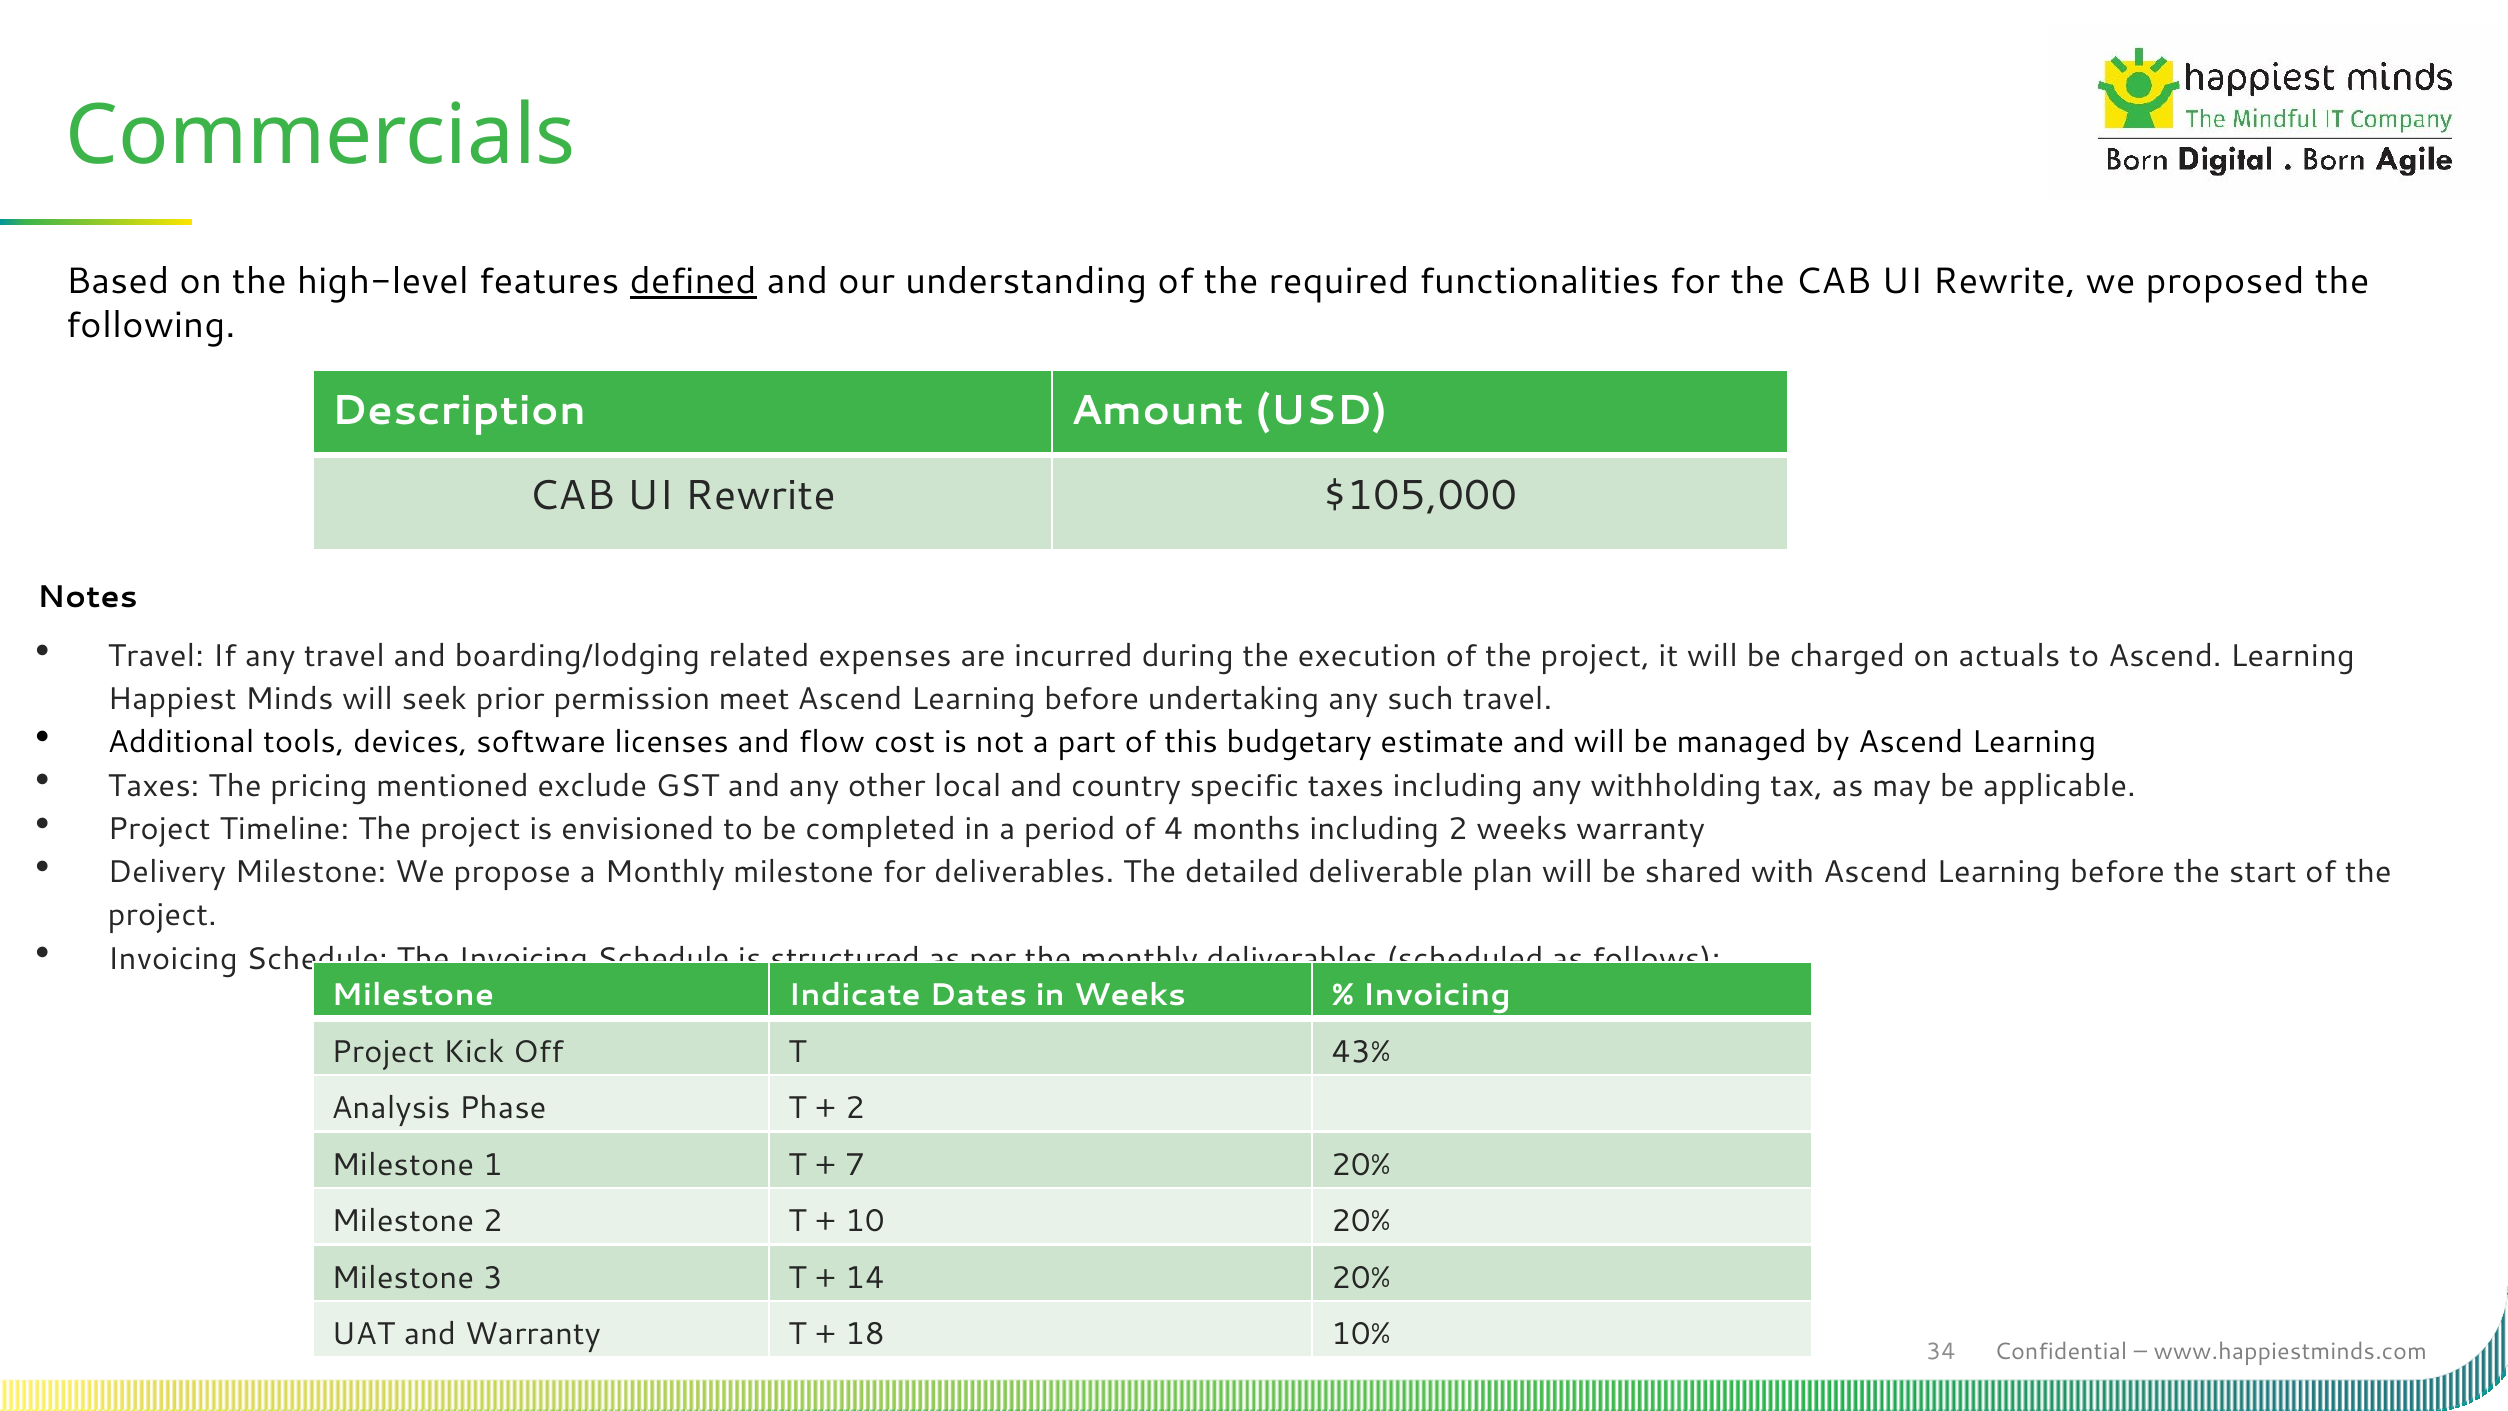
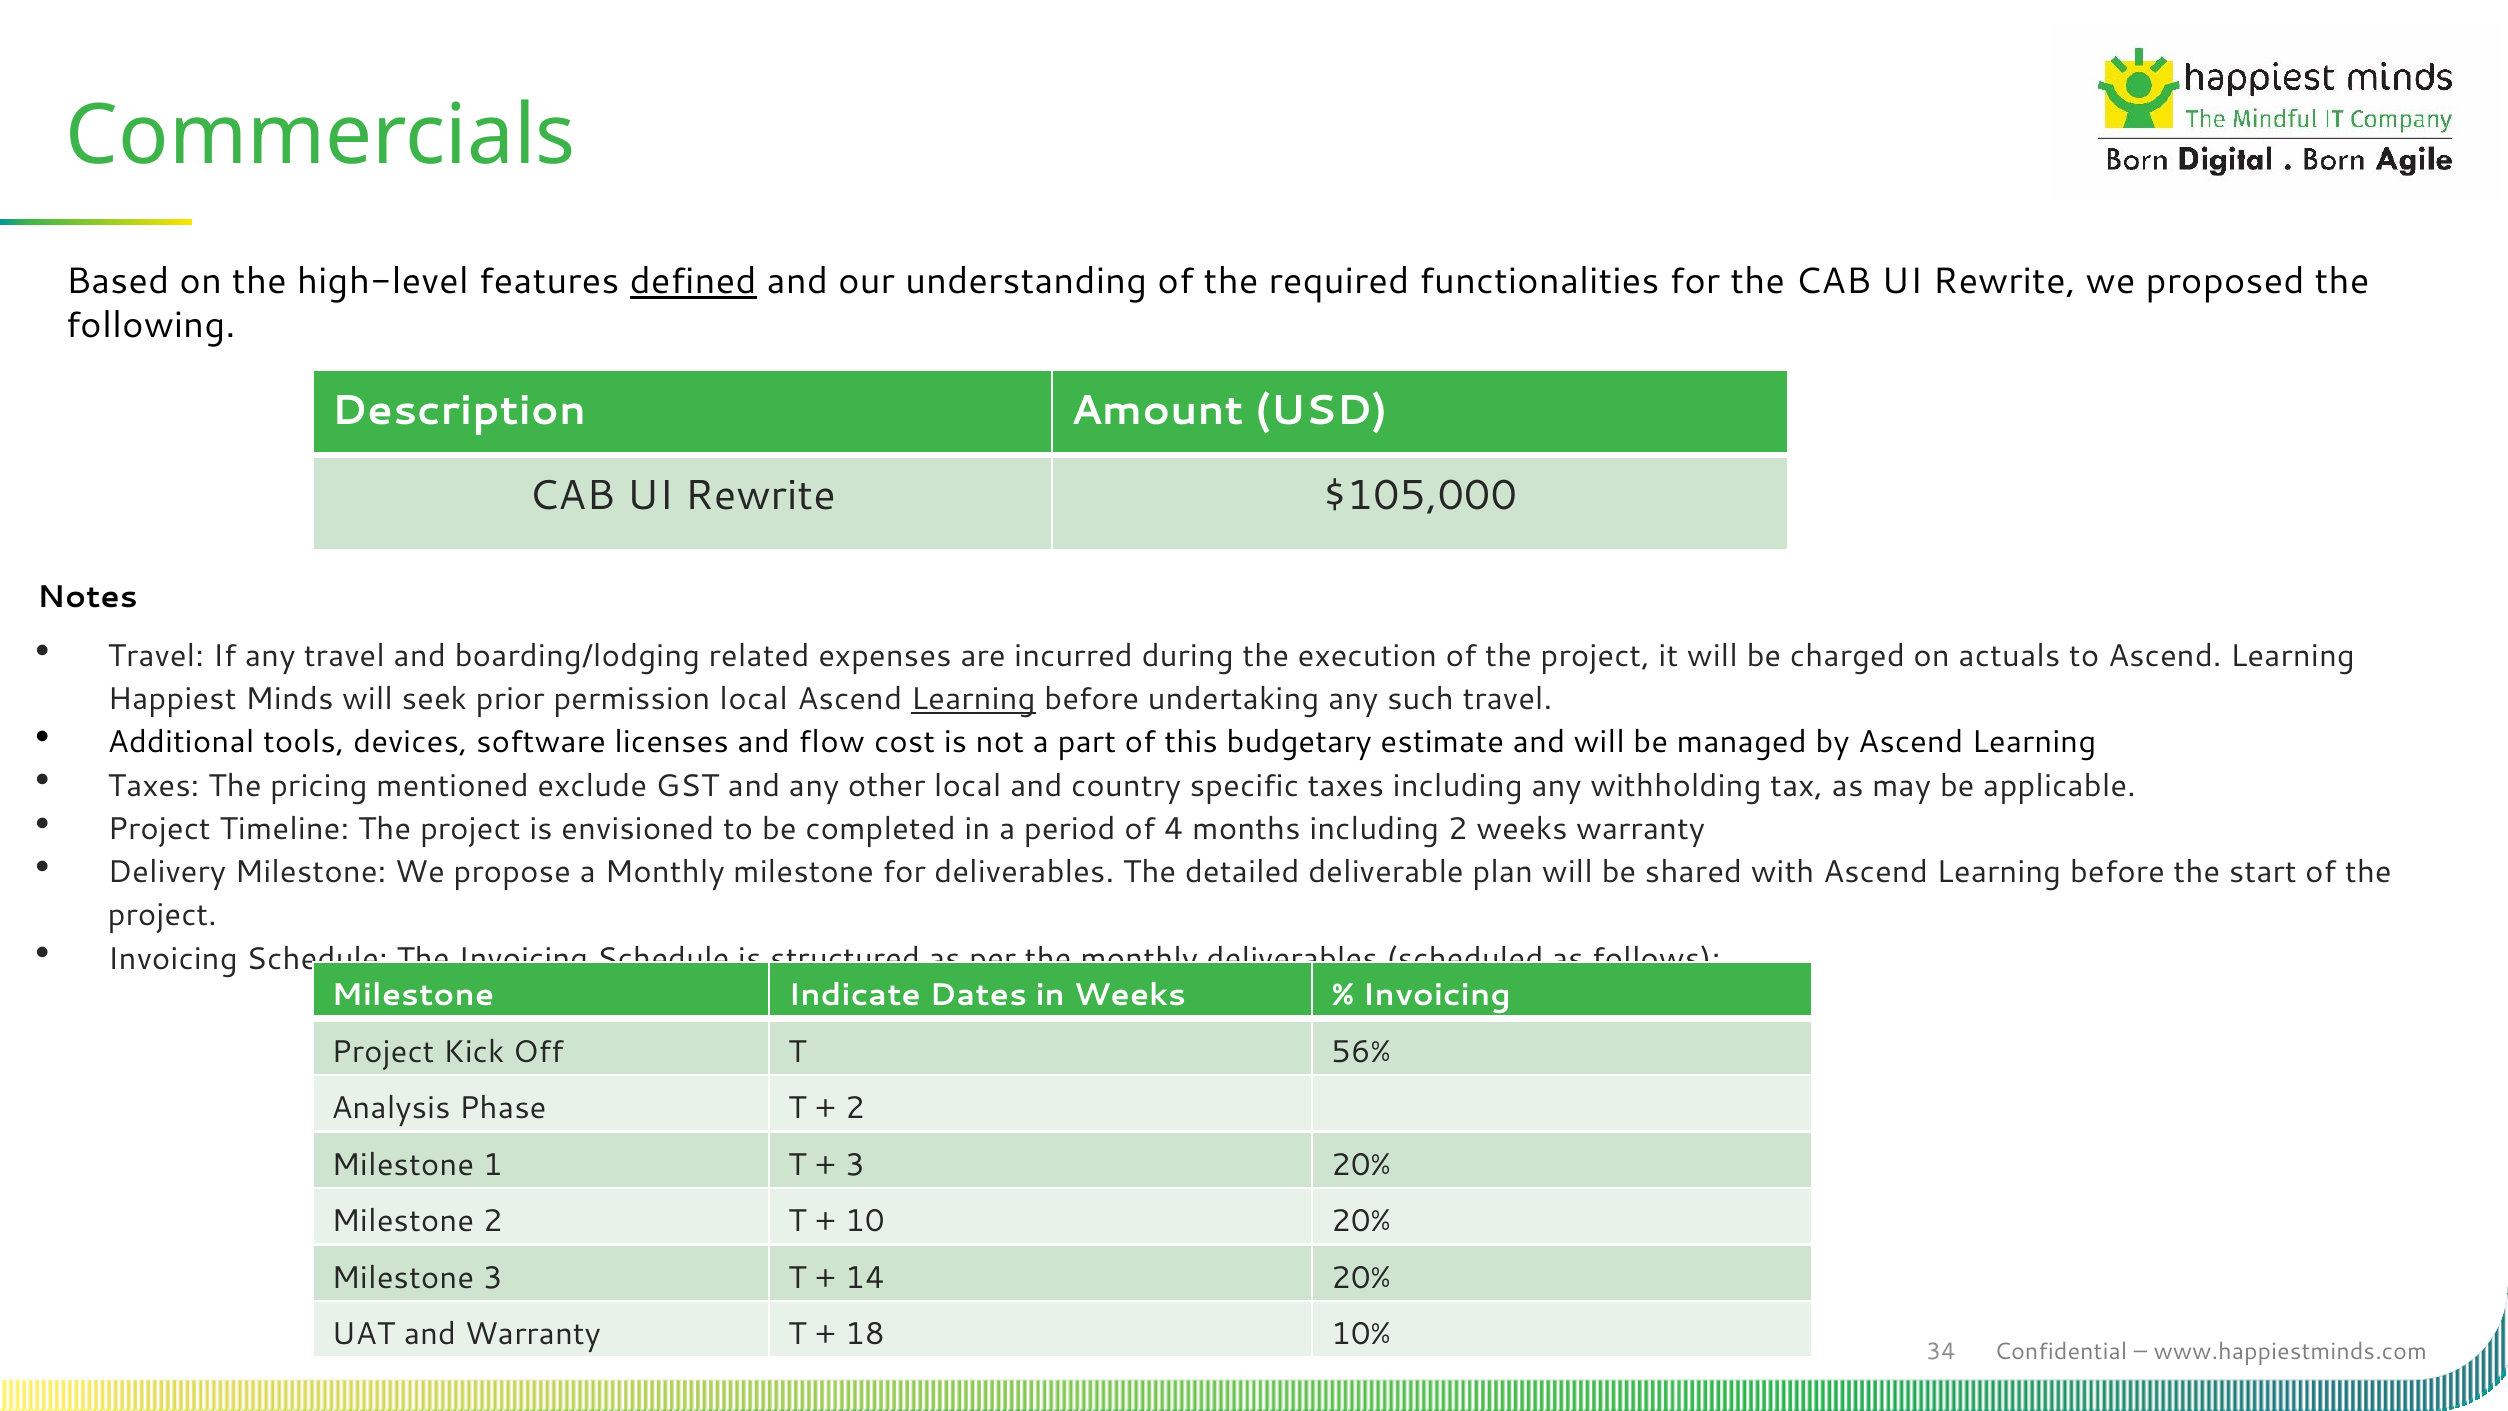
permission meet: meet -> local
Learning at (973, 699) underline: none -> present
43%: 43% -> 56%
7 at (855, 1165): 7 -> 3
